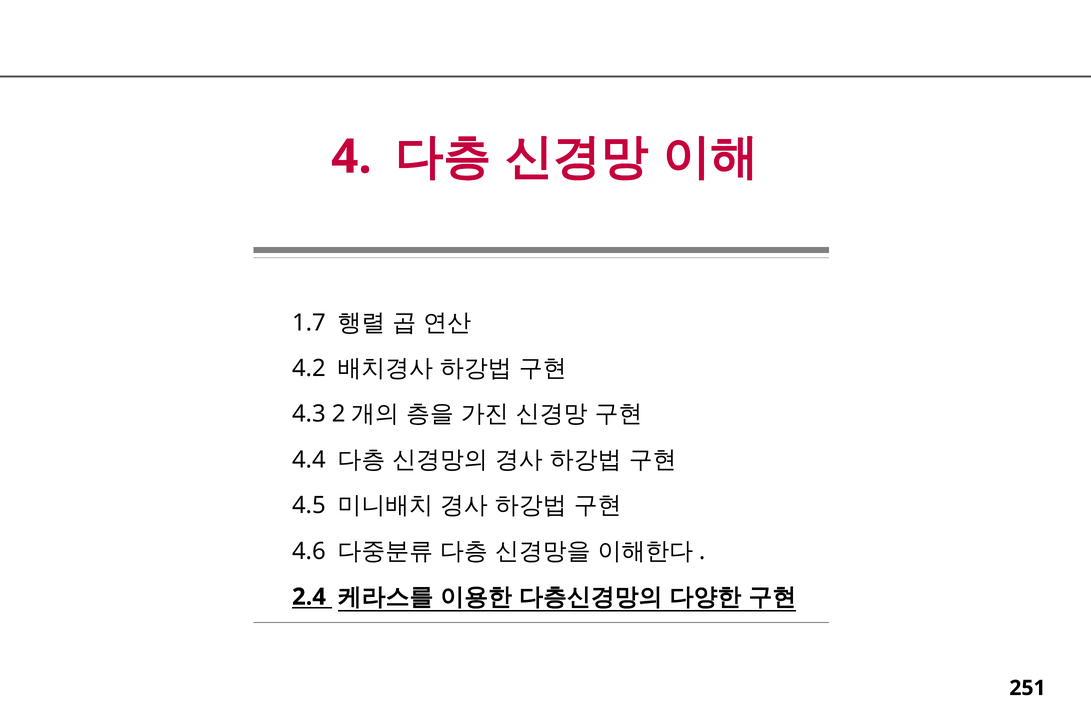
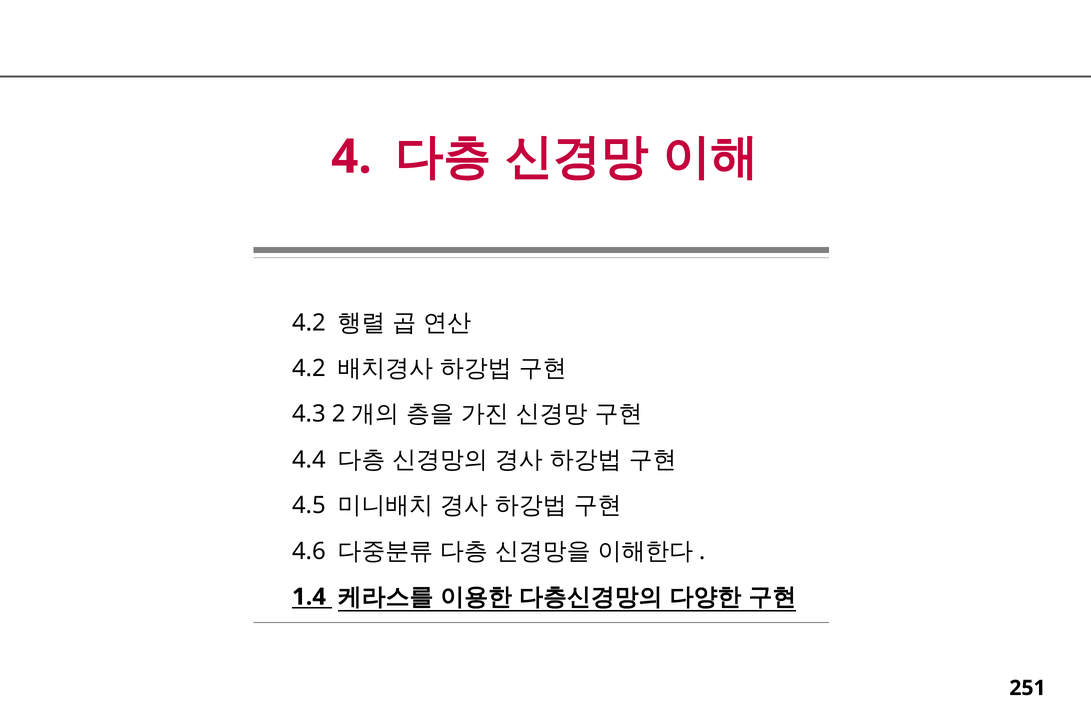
1.7 at (309, 323): 1.7 -> 4.2
2.4: 2.4 -> 1.4
